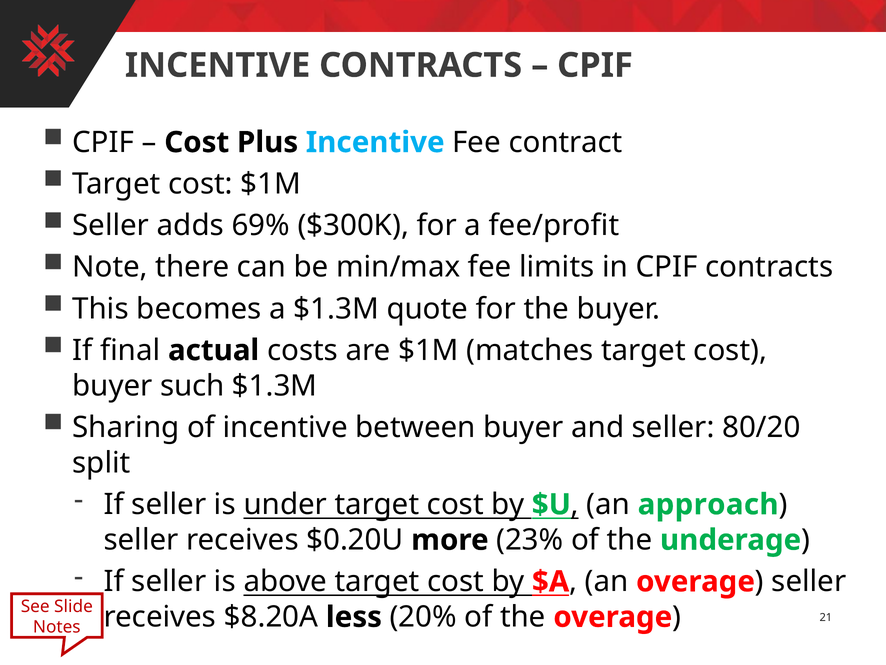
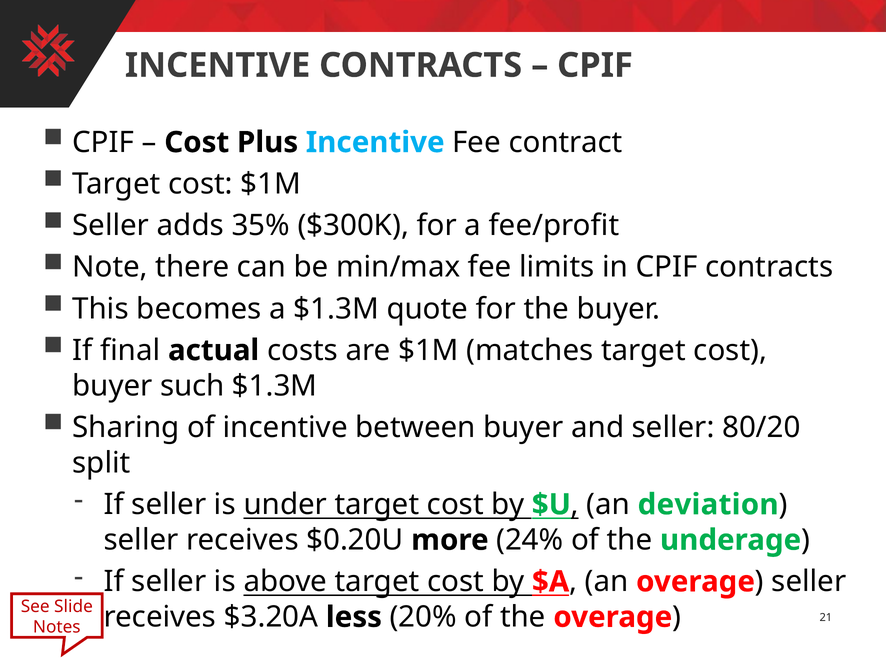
69%: 69% -> 35%
approach: approach -> deviation
23%: 23% -> 24%
$8.20A: $8.20A -> $3.20A
